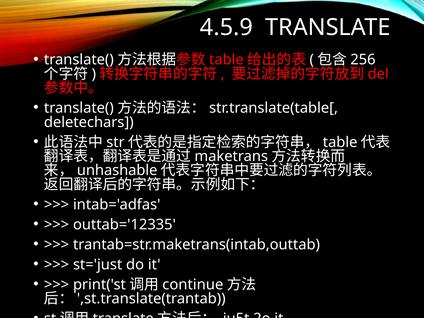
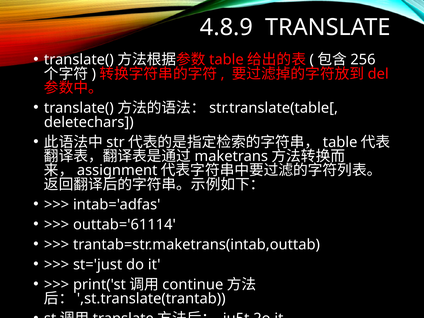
4.5.9: 4.5.9 -> 4.8.9
unhashable: unhashable -> assignment
outtab='12335: outtab='12335 -> outtab='61114
